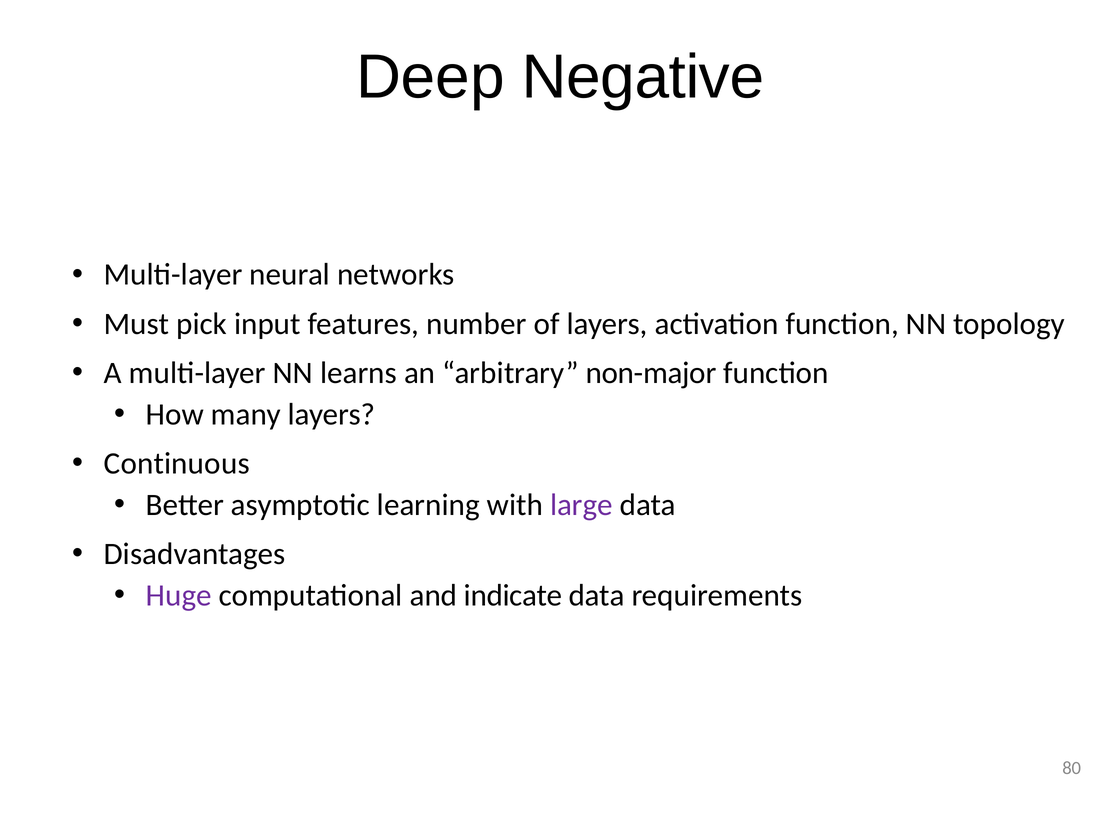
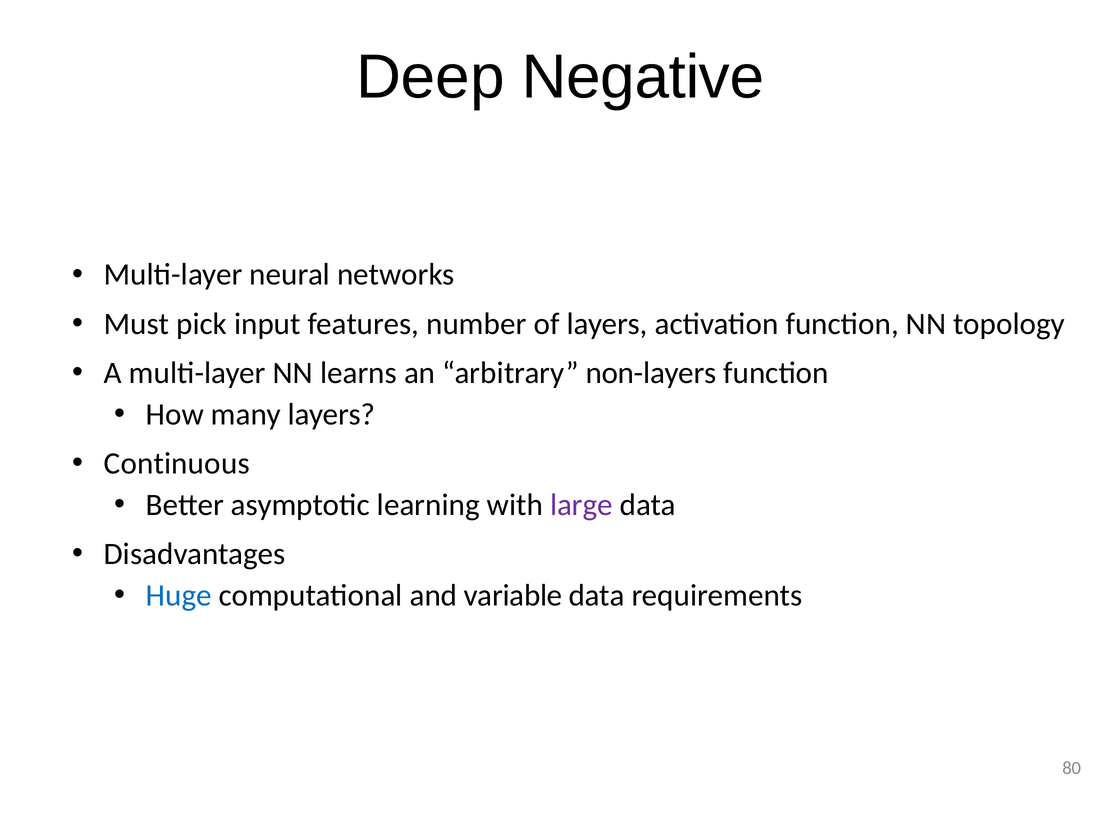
non-major: non-major -> non-layers
Huge colour: purple -> blue
indicate: indicate -> variable
